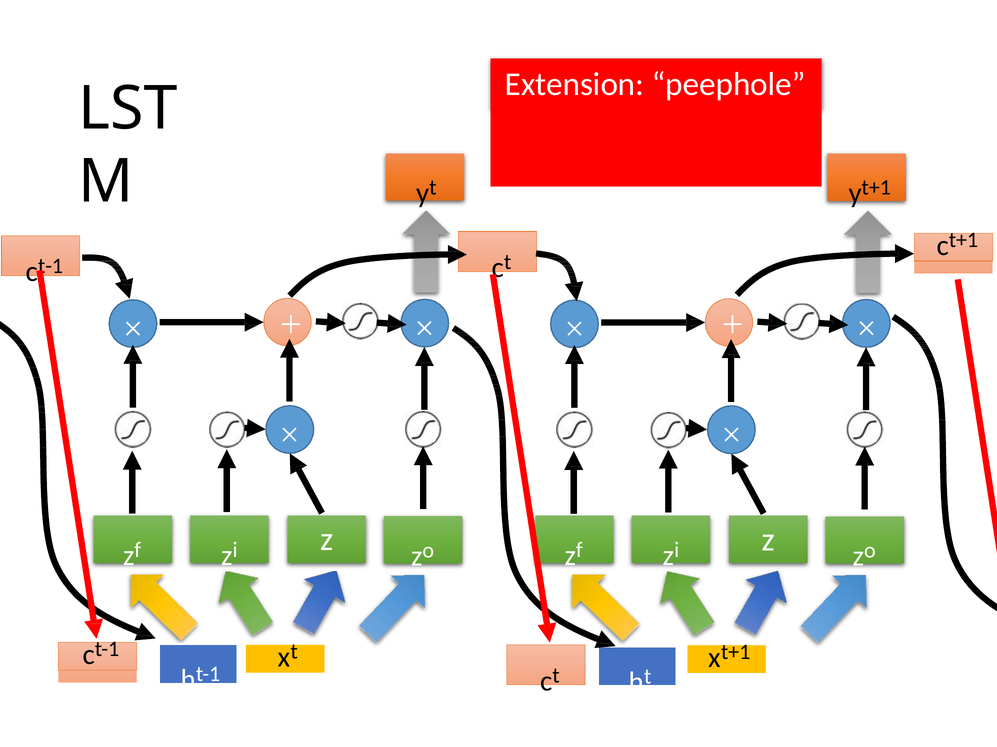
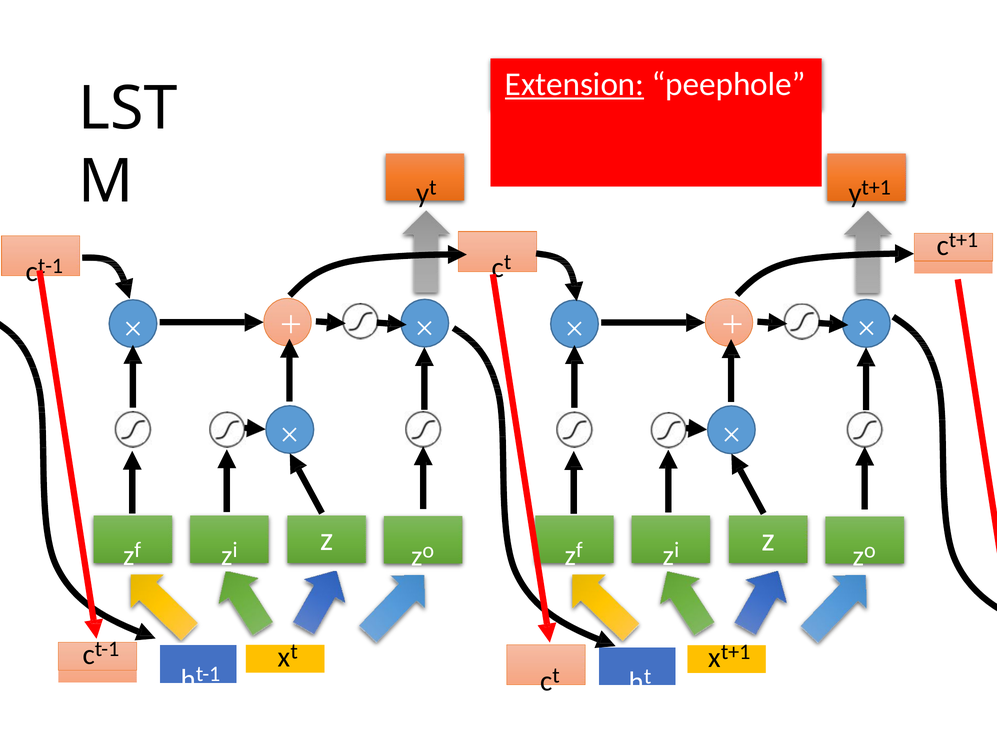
Extension underline: none -> present
